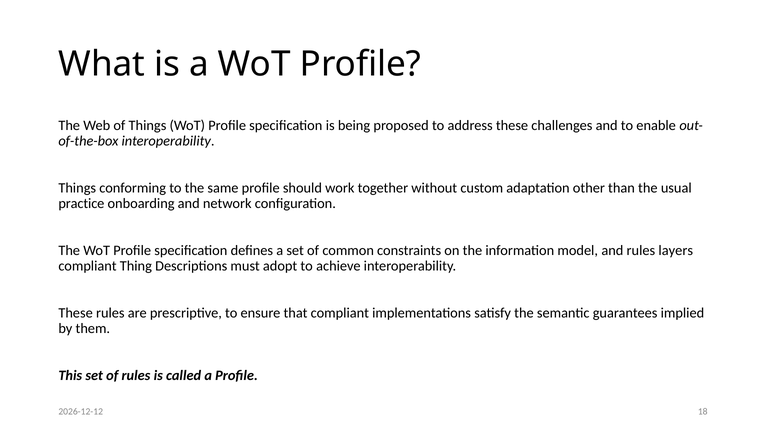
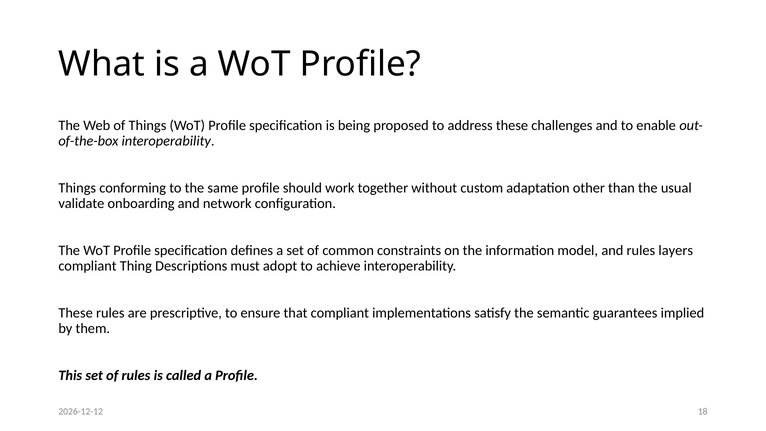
practice: practice -> validate
